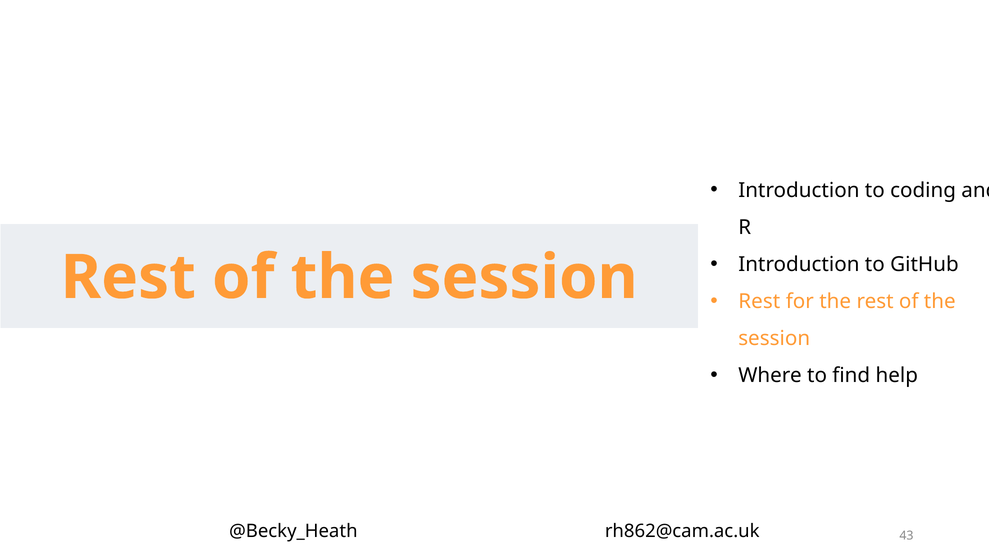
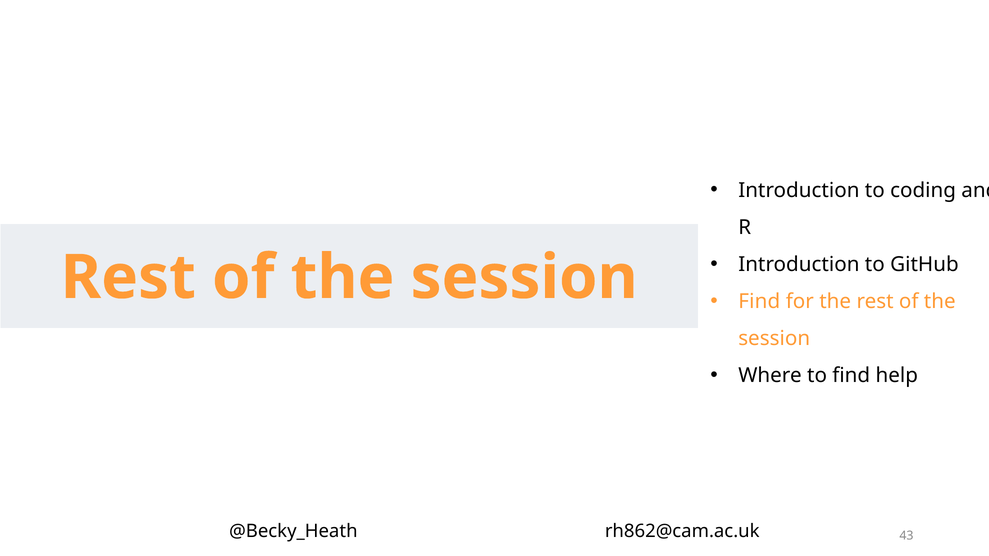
Rest at (759, 302): Rest -> Find
